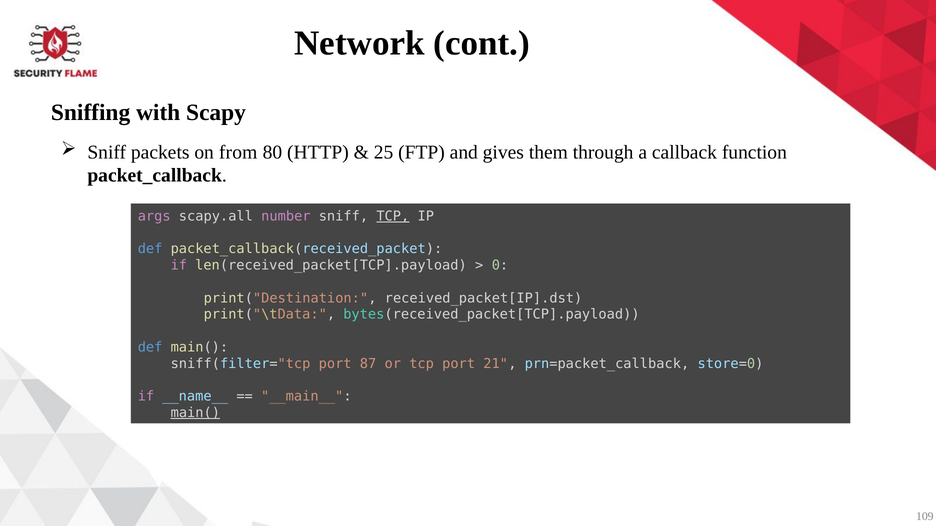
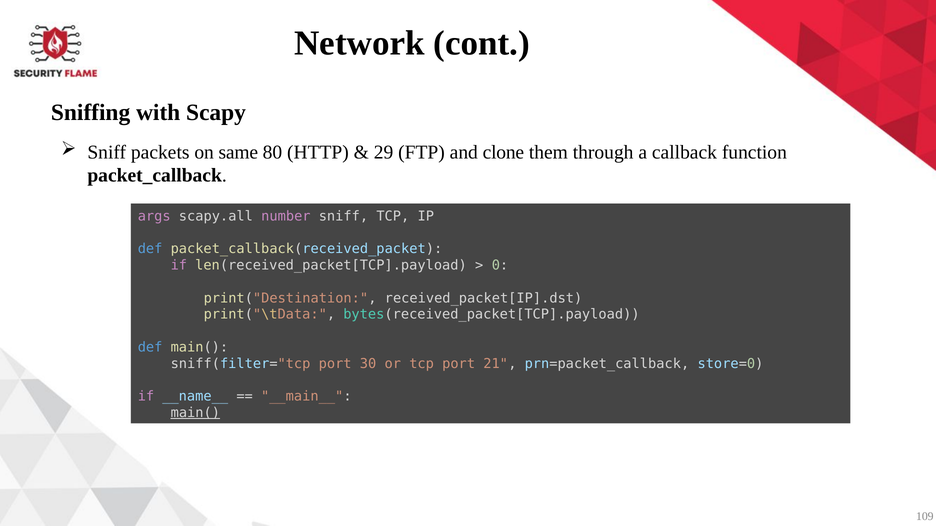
from: from -> same
25: 25 -> 29
gives: gives -> clone
TCP at (393, 216) underline: present -> none
87: 87 -> 30
